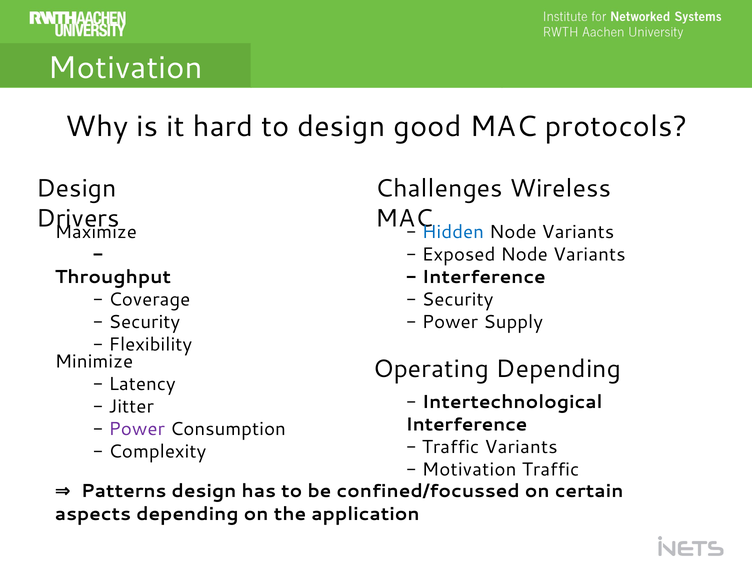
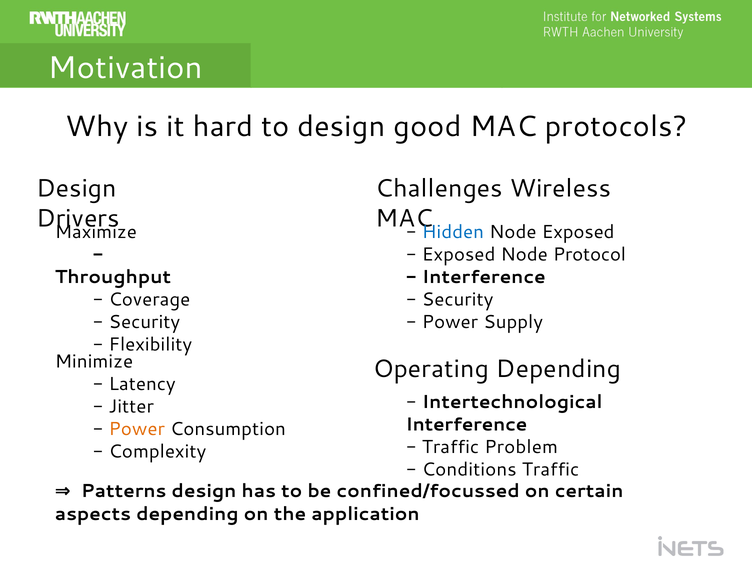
Variants at (578, 232): Variants -> Exposed
Exposed Node Variants: Variants -> Protocol
Power at (137, 429) colour: purple -> orange
Traffic Variants: Variants -> Problem
Motivation at (469, 470): Motivation -> Conditions
